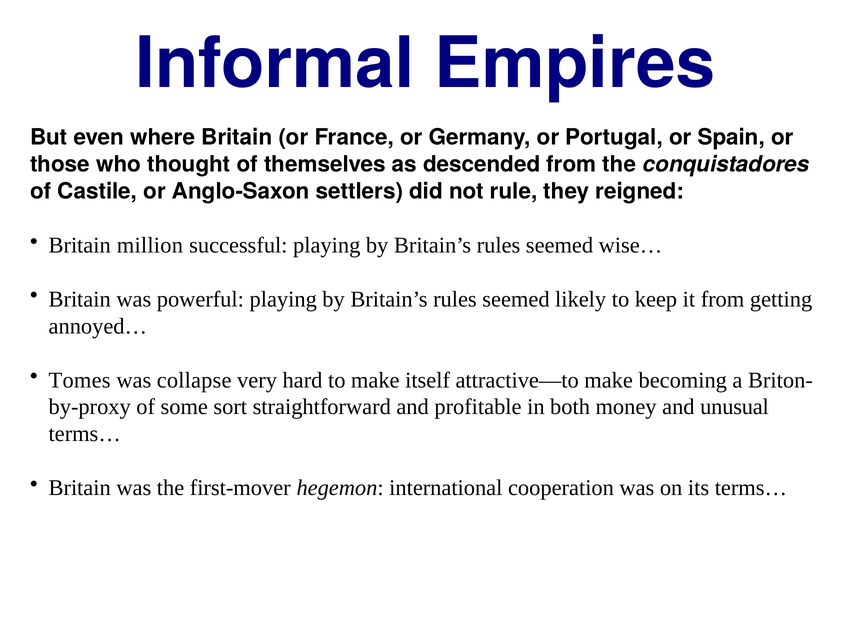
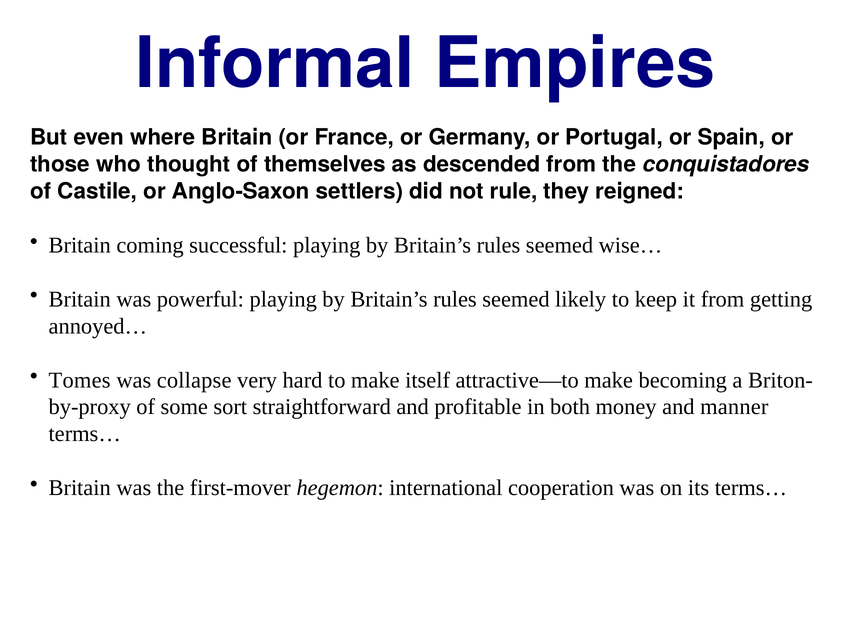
million: million -> coming
unusual: unusual -> manner
